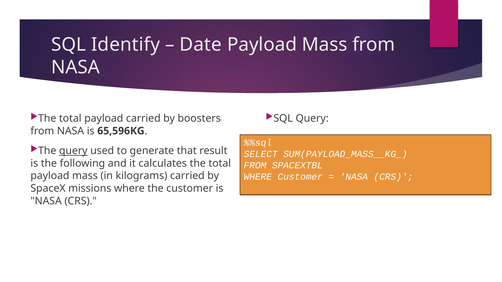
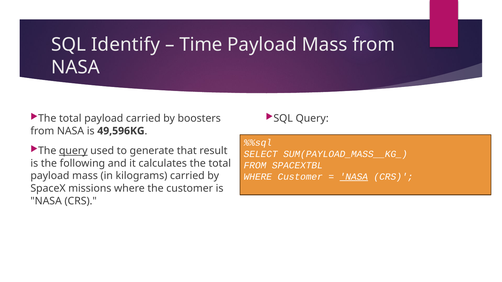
Date: Date -> Time
65,596KG: 65,596KG -> 49,596KG
NASA at (354, 177) underline: none -> present
